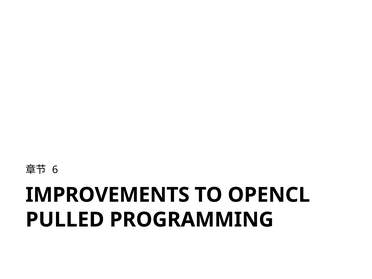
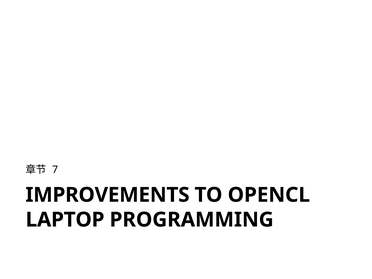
6: 6 -> 7
PULLED: PULLED -> LAPTOP
